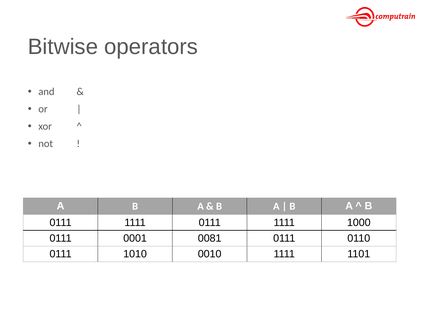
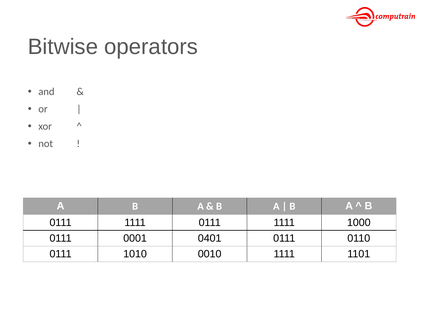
0081: 0081 -> 0401
